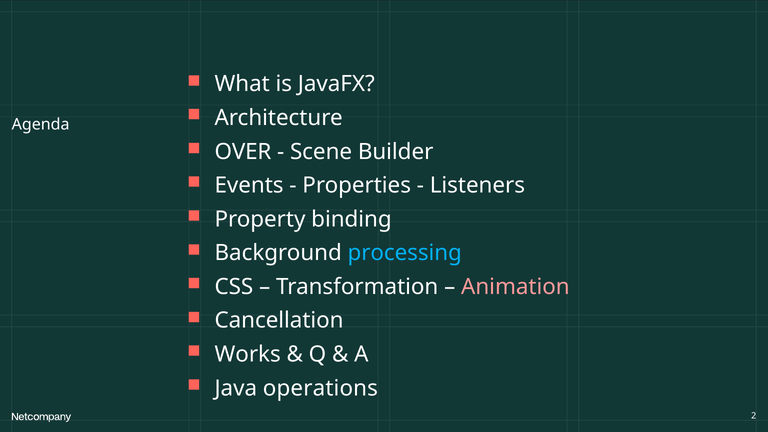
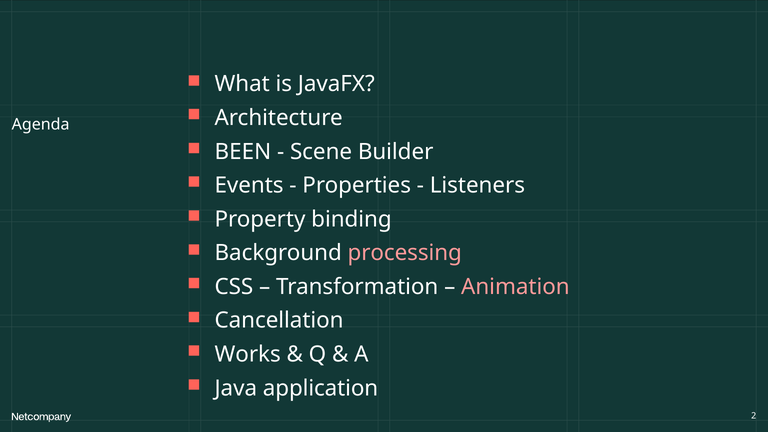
OVER: OVER -> BEEN
processing colour: light blue -> pink
operations: operations -> application
